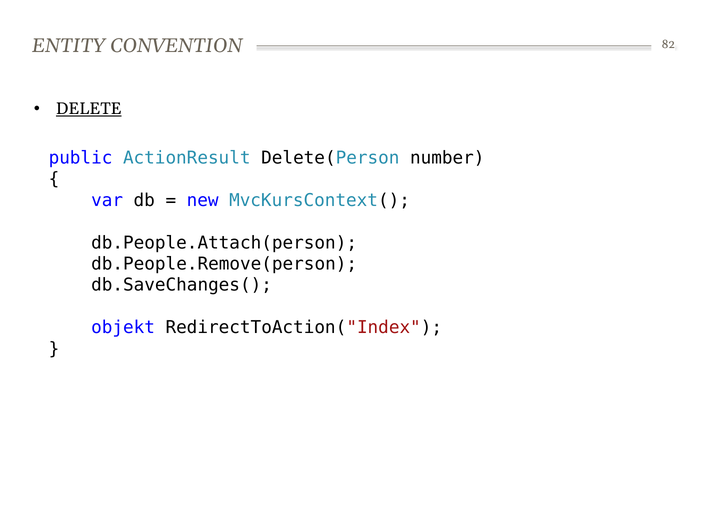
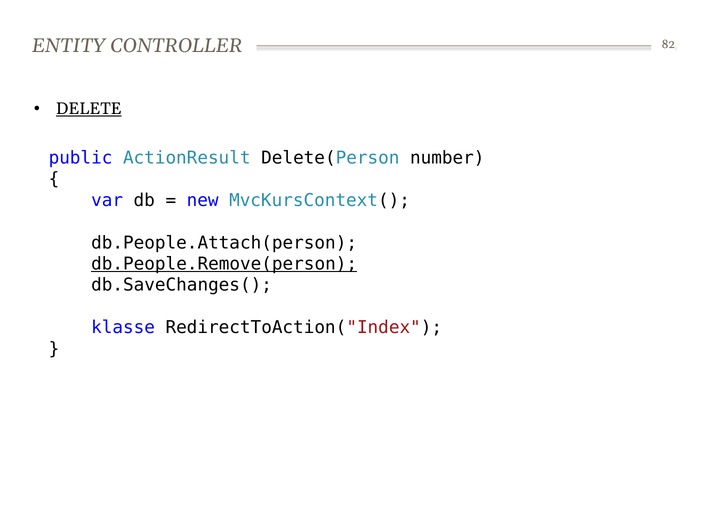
CONVENTION: CONVENTION -> CONTROLLER
db.People.Remove(person underline: none -> present
objekt: objekt -> klasse
